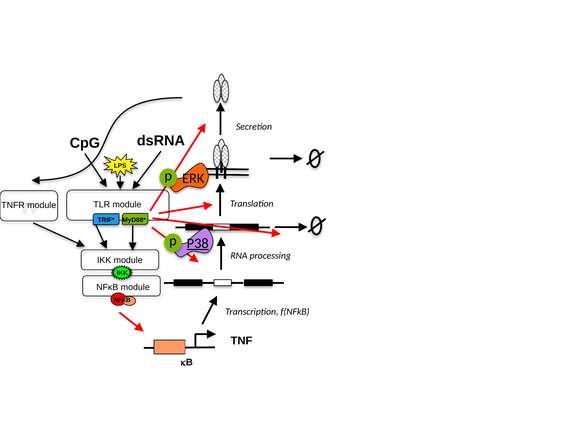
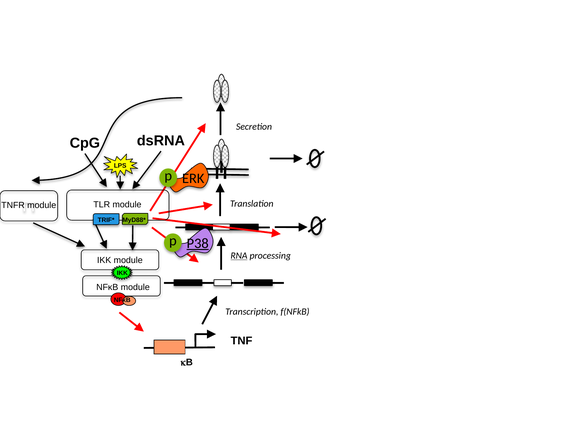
RNA underline: none -> present
